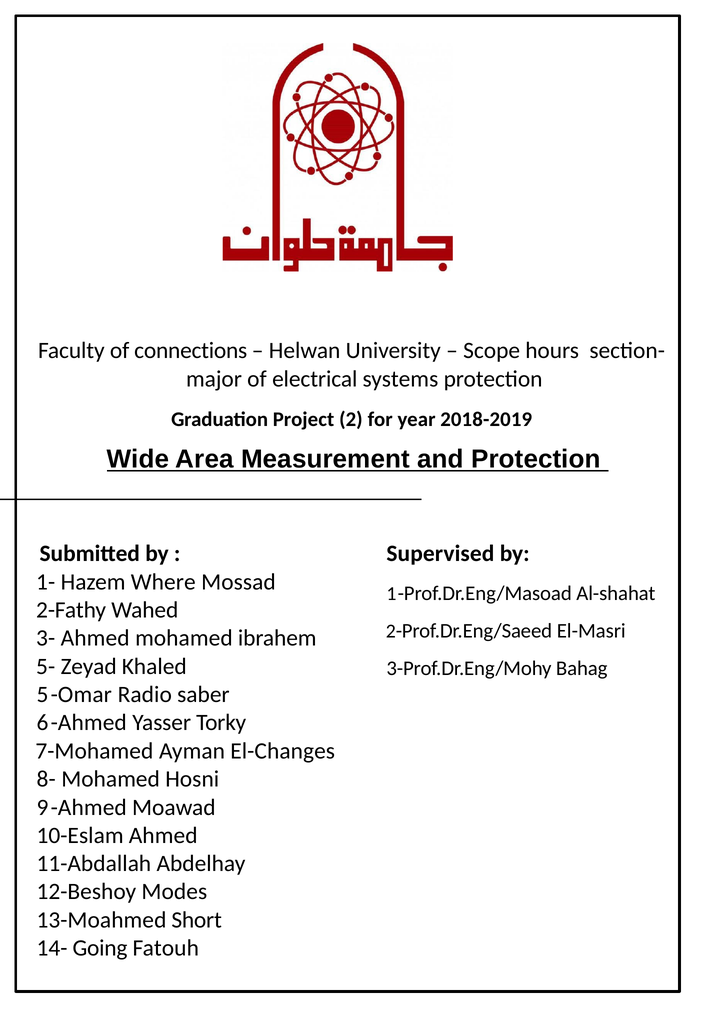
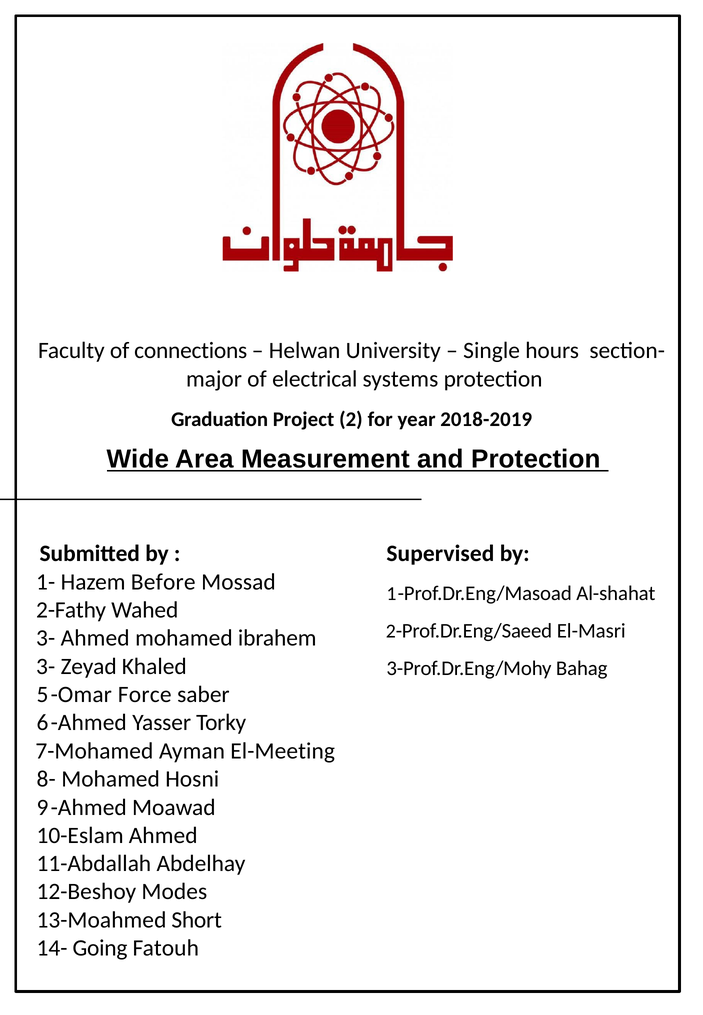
Scope: Scope -> Single
Where: Where -> Before
5- at (46, 667): 5- -> 3-
Radio: Radio -> Force
El-Changes: El-Changes -> El-Meeting
